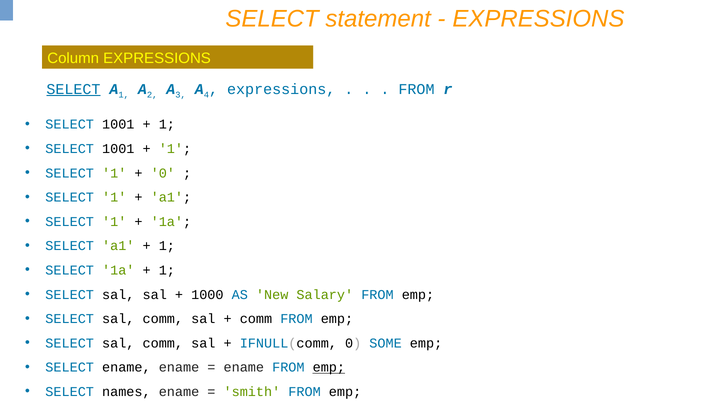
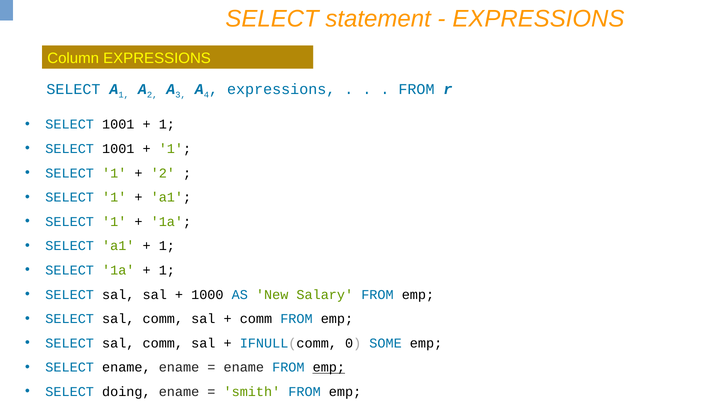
SELECT at (73, 89) underline: present -> none
0 at (163, 173): 0 -> 2
names: names -> doing
